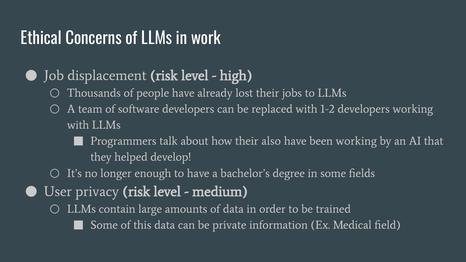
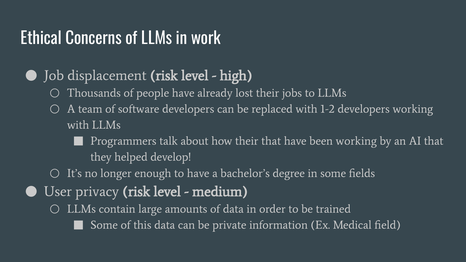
their also: also -> that
